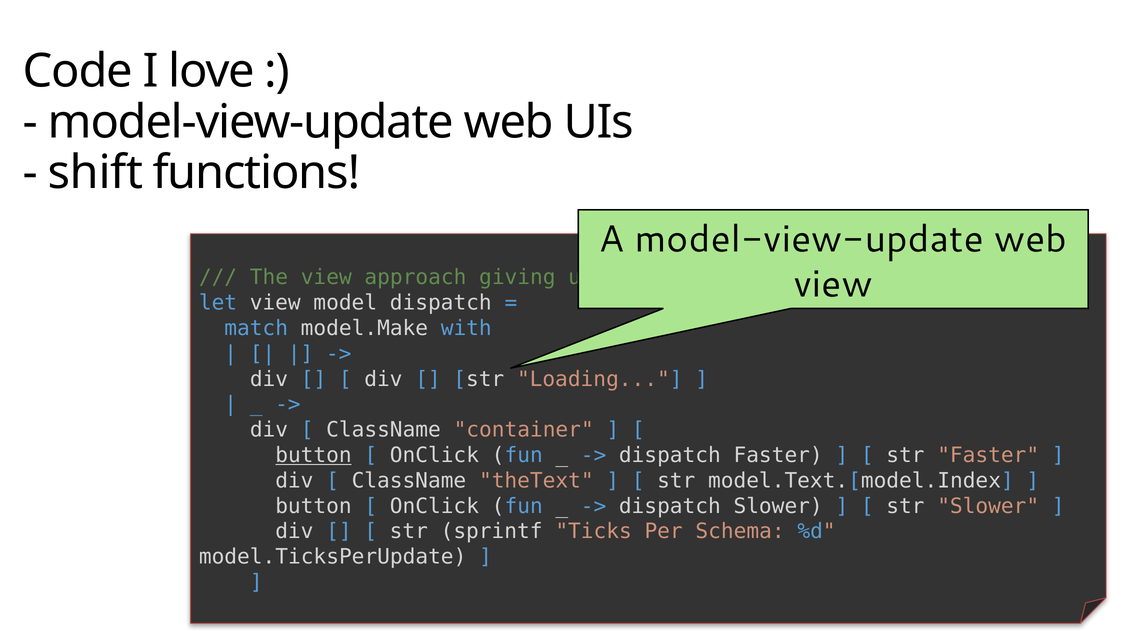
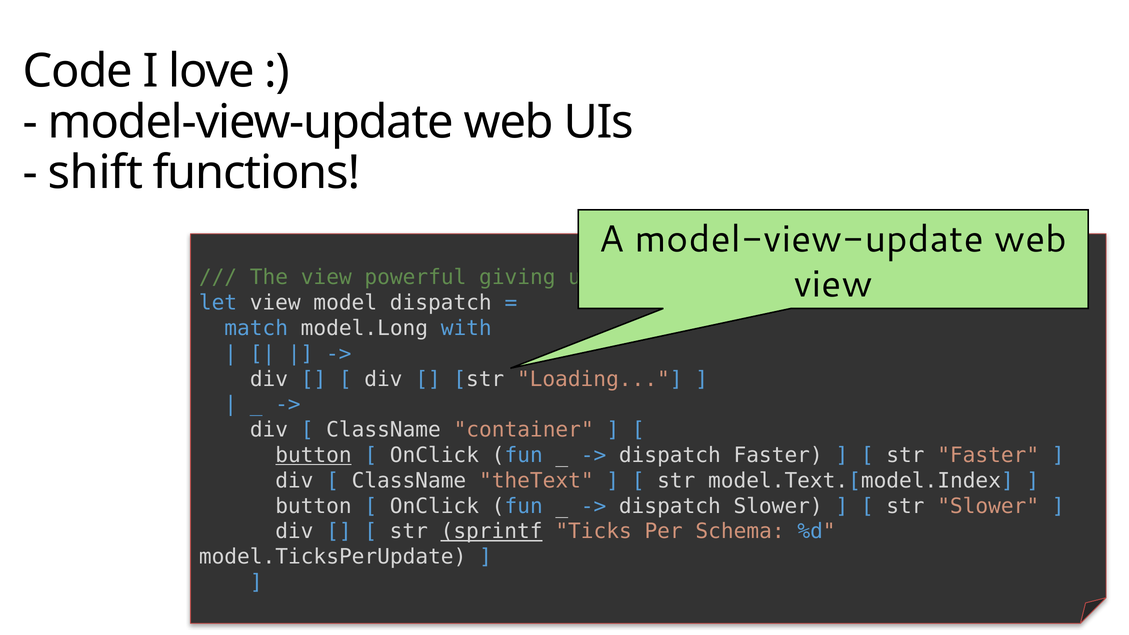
approach: approach -> powerful
model.Make: model.Make -> model.Long
sprintf underline: none -> present
